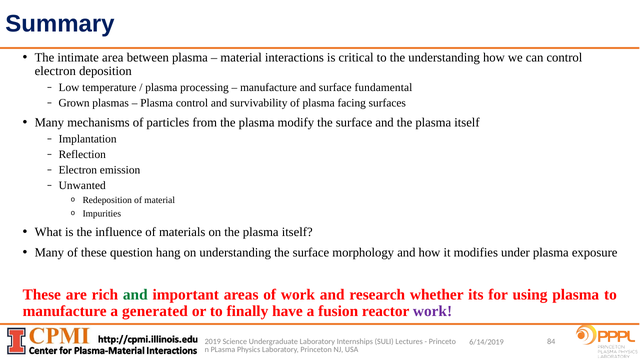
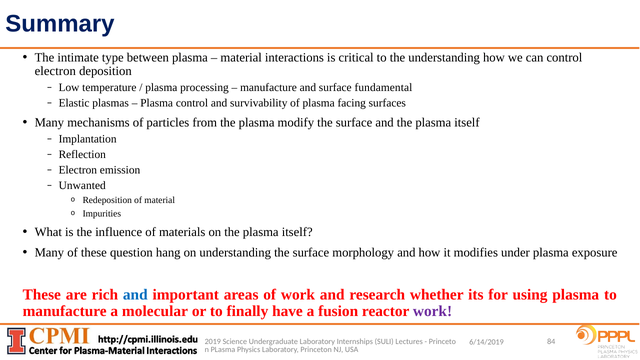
area: area -> type
Grown: Grown -> Elastic
and at (135, 295) colour: green -> blue
generated: generated -> molecular
